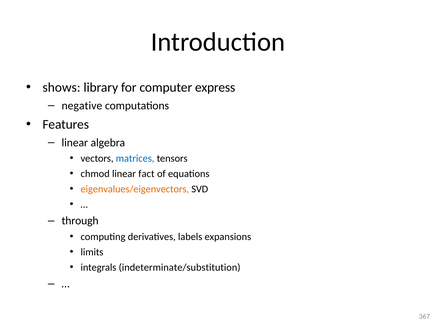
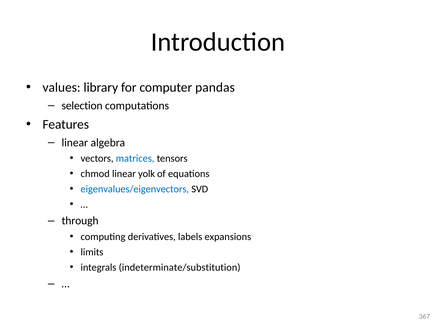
shows: shows -> values
express: express -> pandas
negative: negative -> selection
fact: fact -> yolk
eigenvalues/eigenvectors colour: orange -> blue
